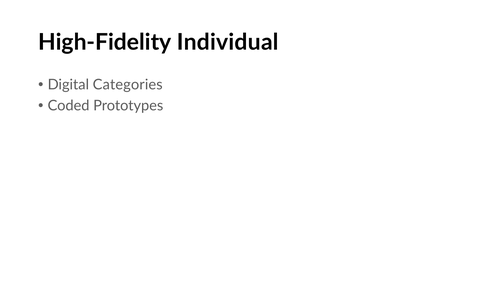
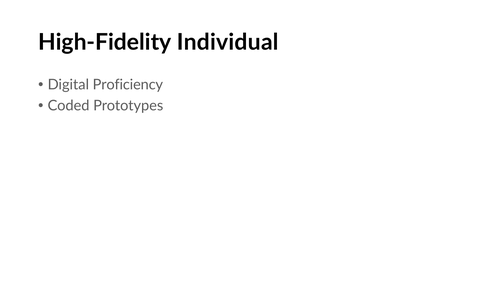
Categories: Categories -> Proficiency
